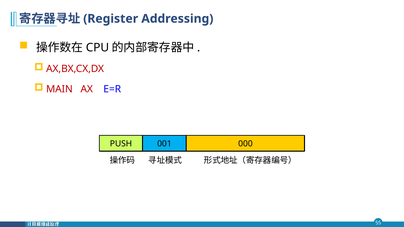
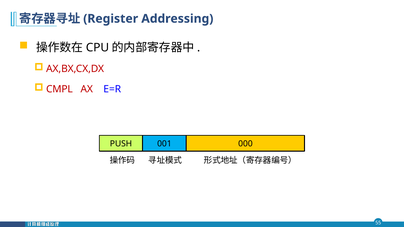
MAIN: MAIN -> CMPL
